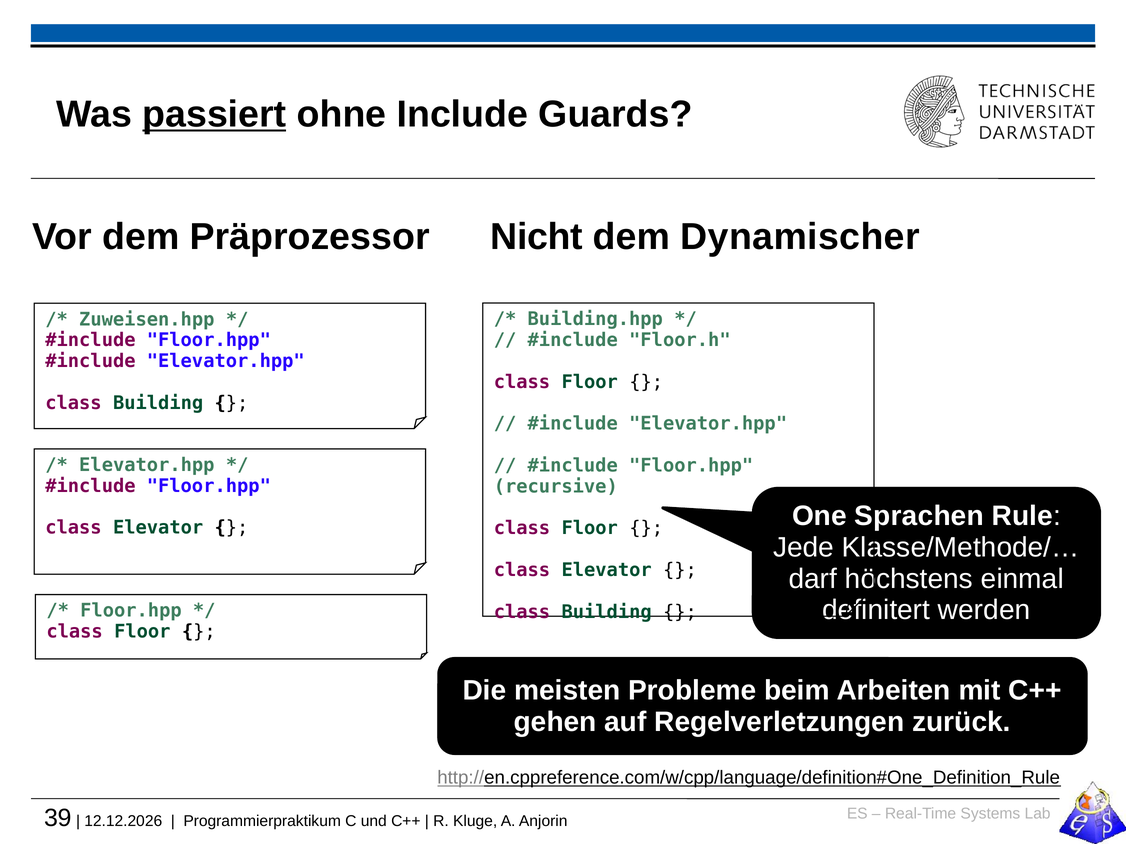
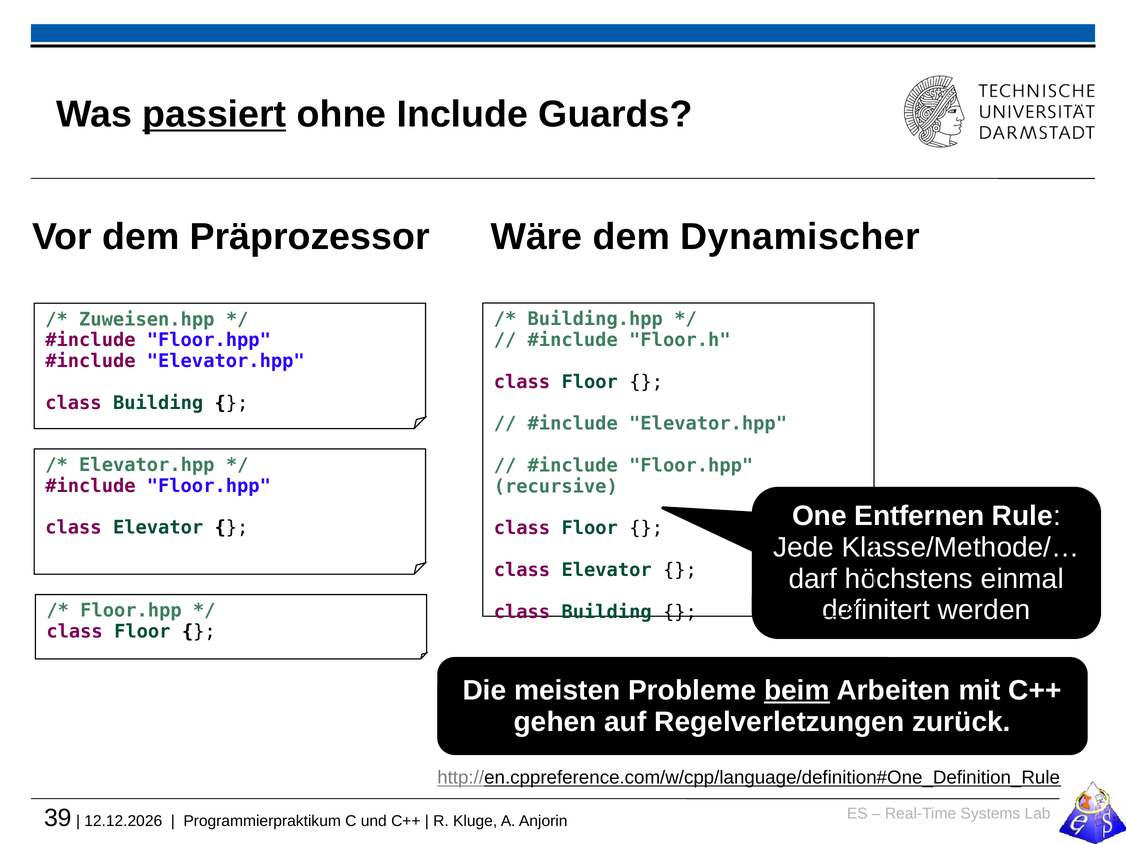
Nicht: Nicht -> Wäre
Sprachen: Sprachen -> Entfernen
beim underline: none -> present
